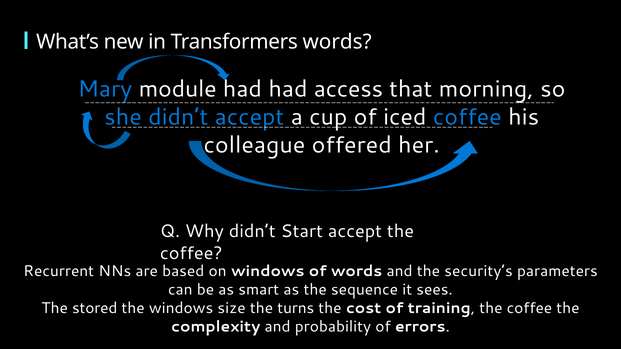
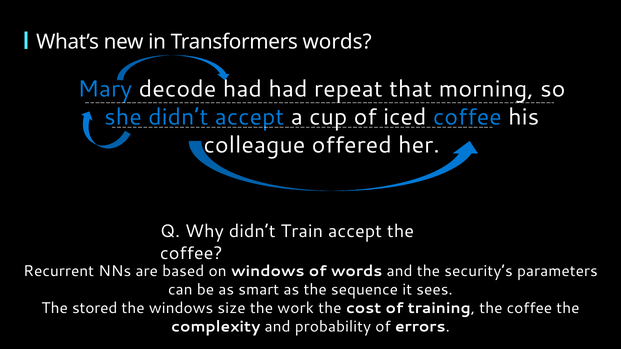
module: module -> decode
access: access -> repeat
Start: Start -> Train
turns: turns -> work
